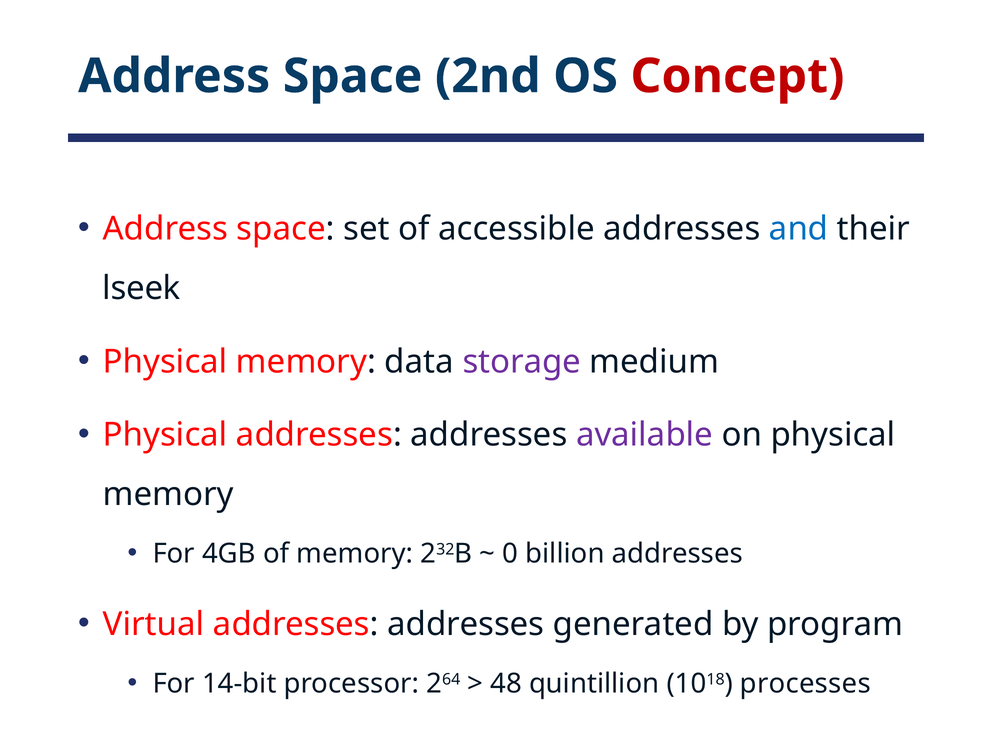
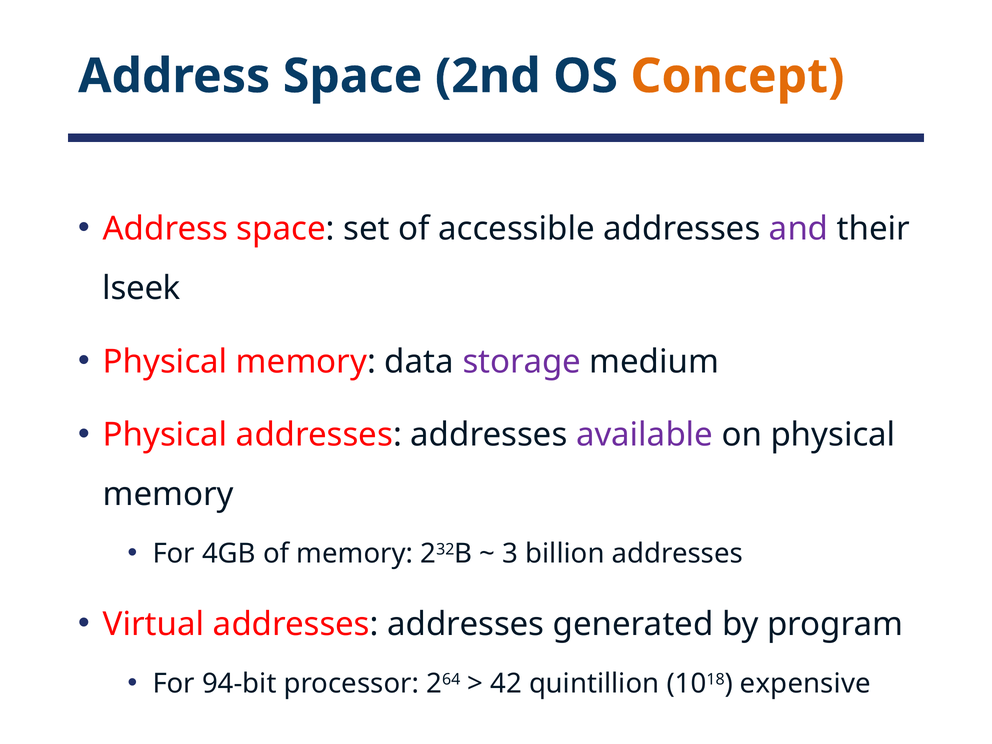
Concept colour: red -> orange
and colour: blue -> purple
0: 0 -> 3
14-bit: 14-bit -> 94-bit
48: 48 -> 42
processes: processes -> expensive
